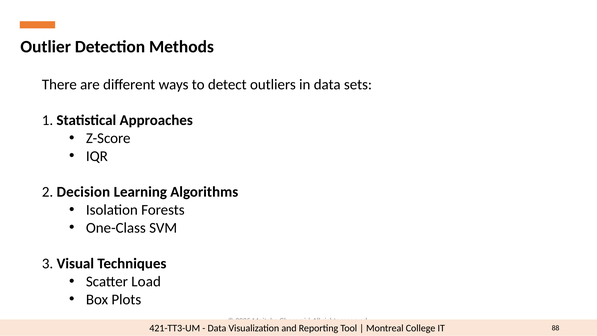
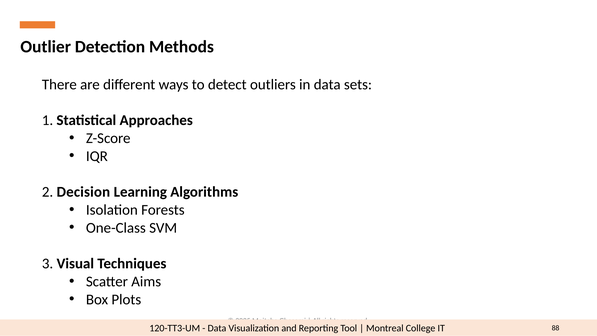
Load: Load -> Aims
421-TT3-UM: 421-TT3-UM -> 120-TT3-UM
